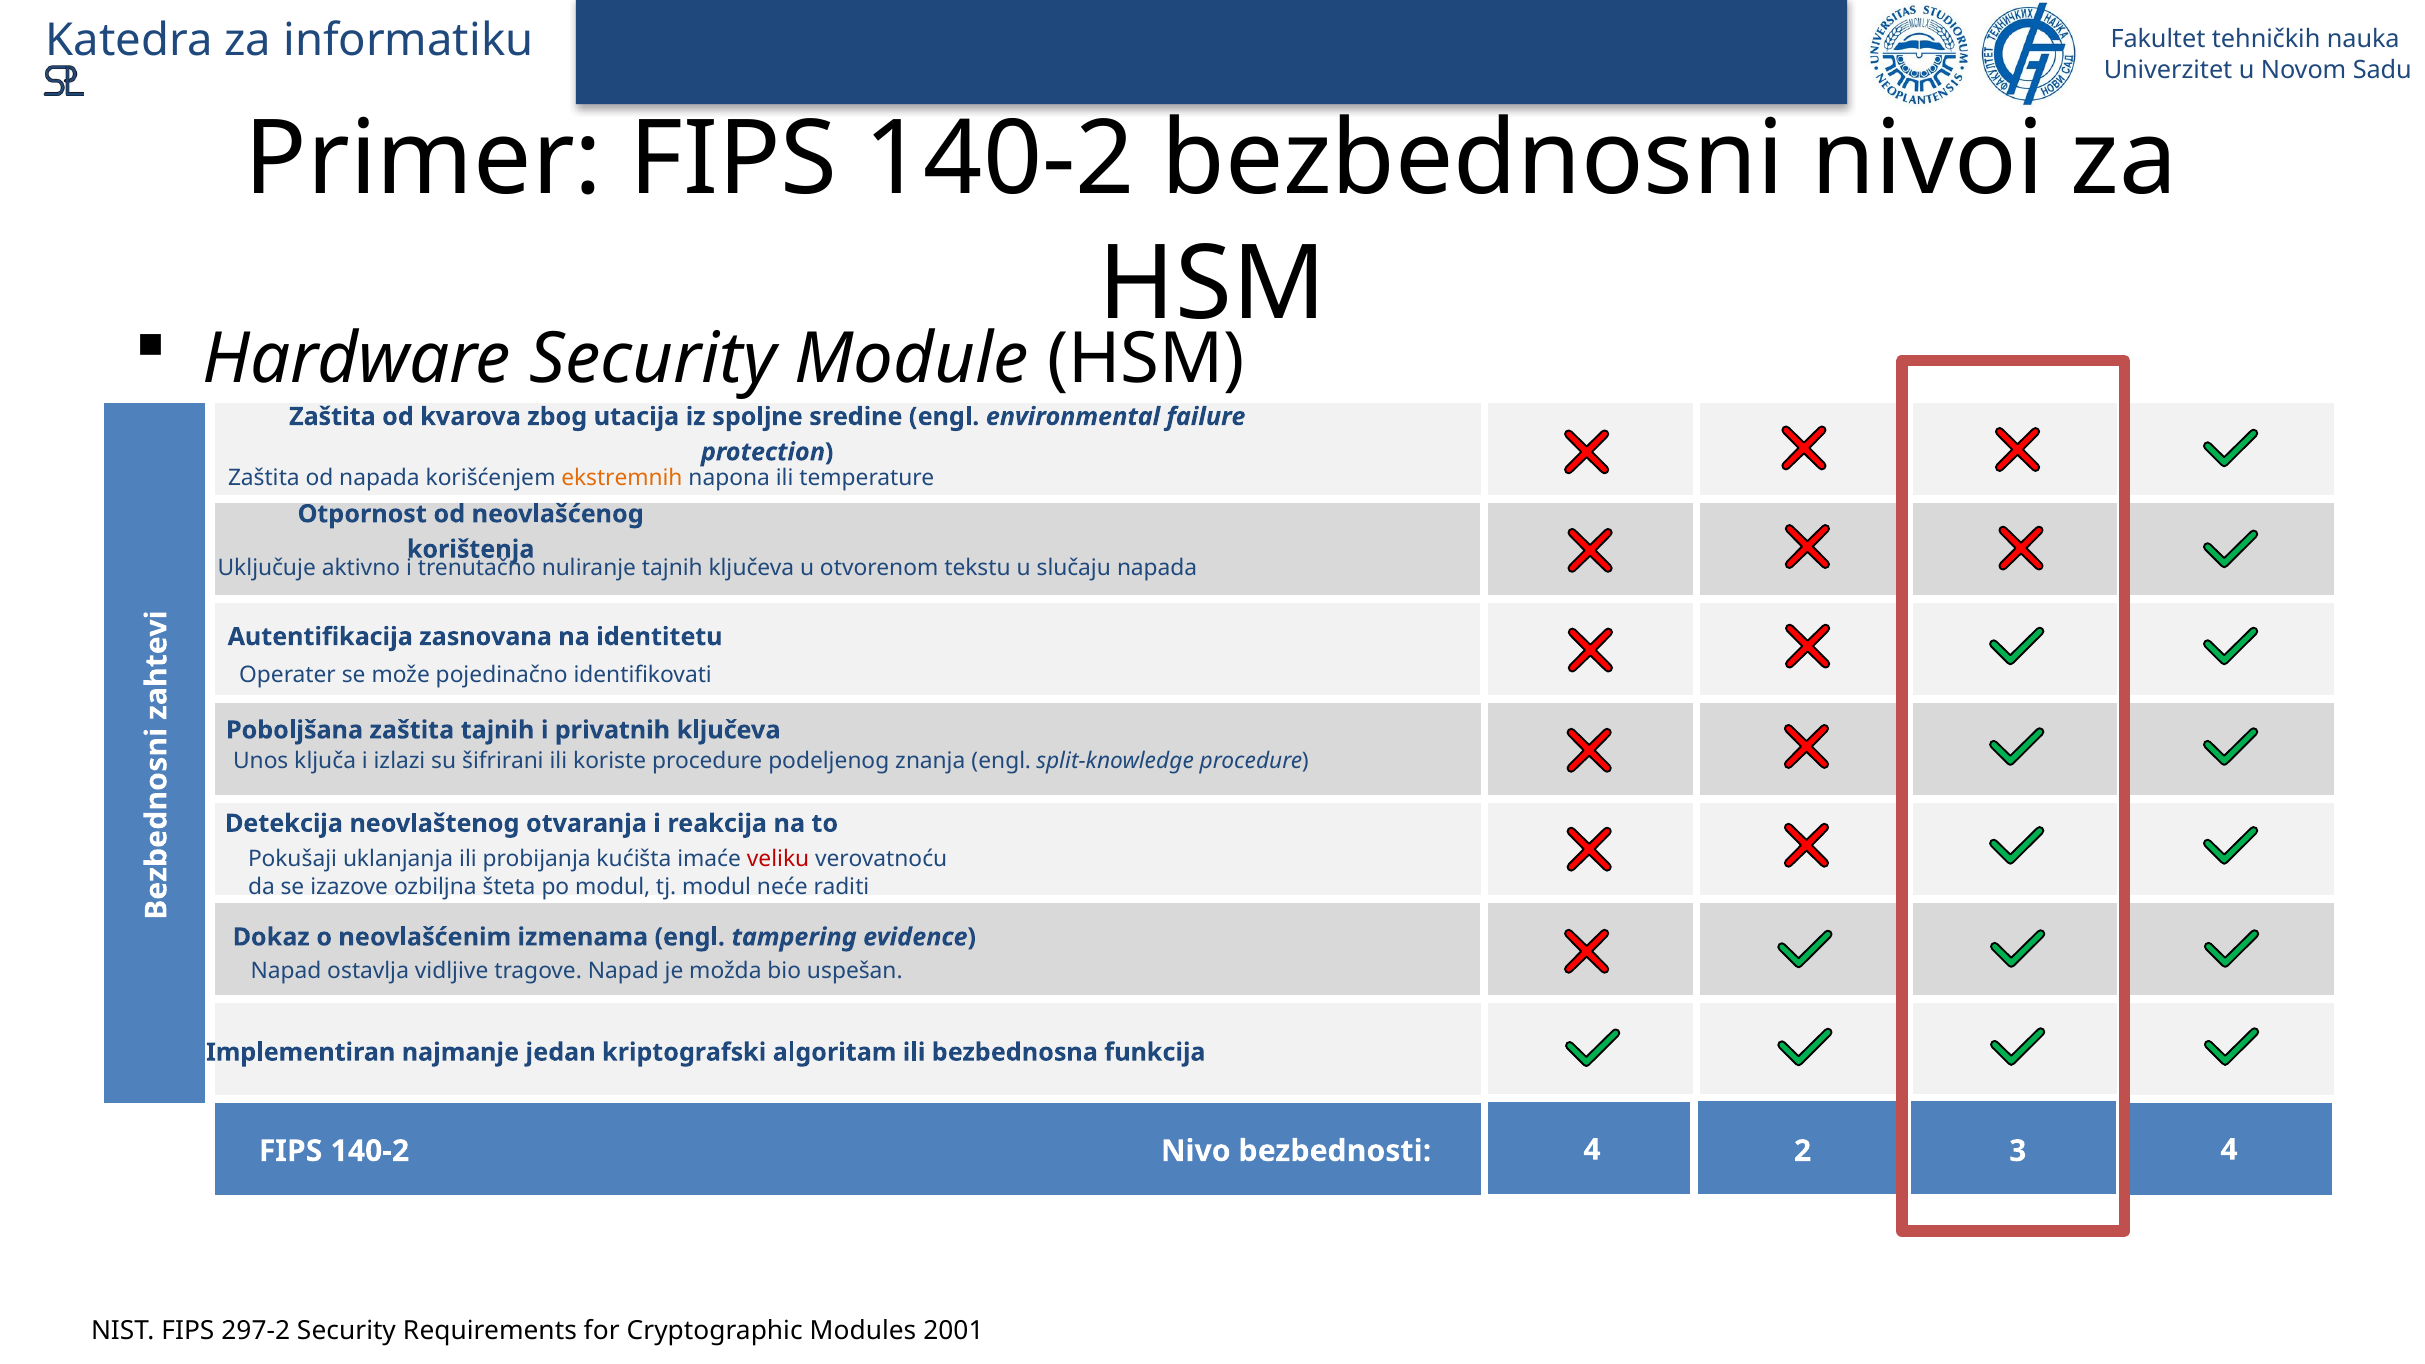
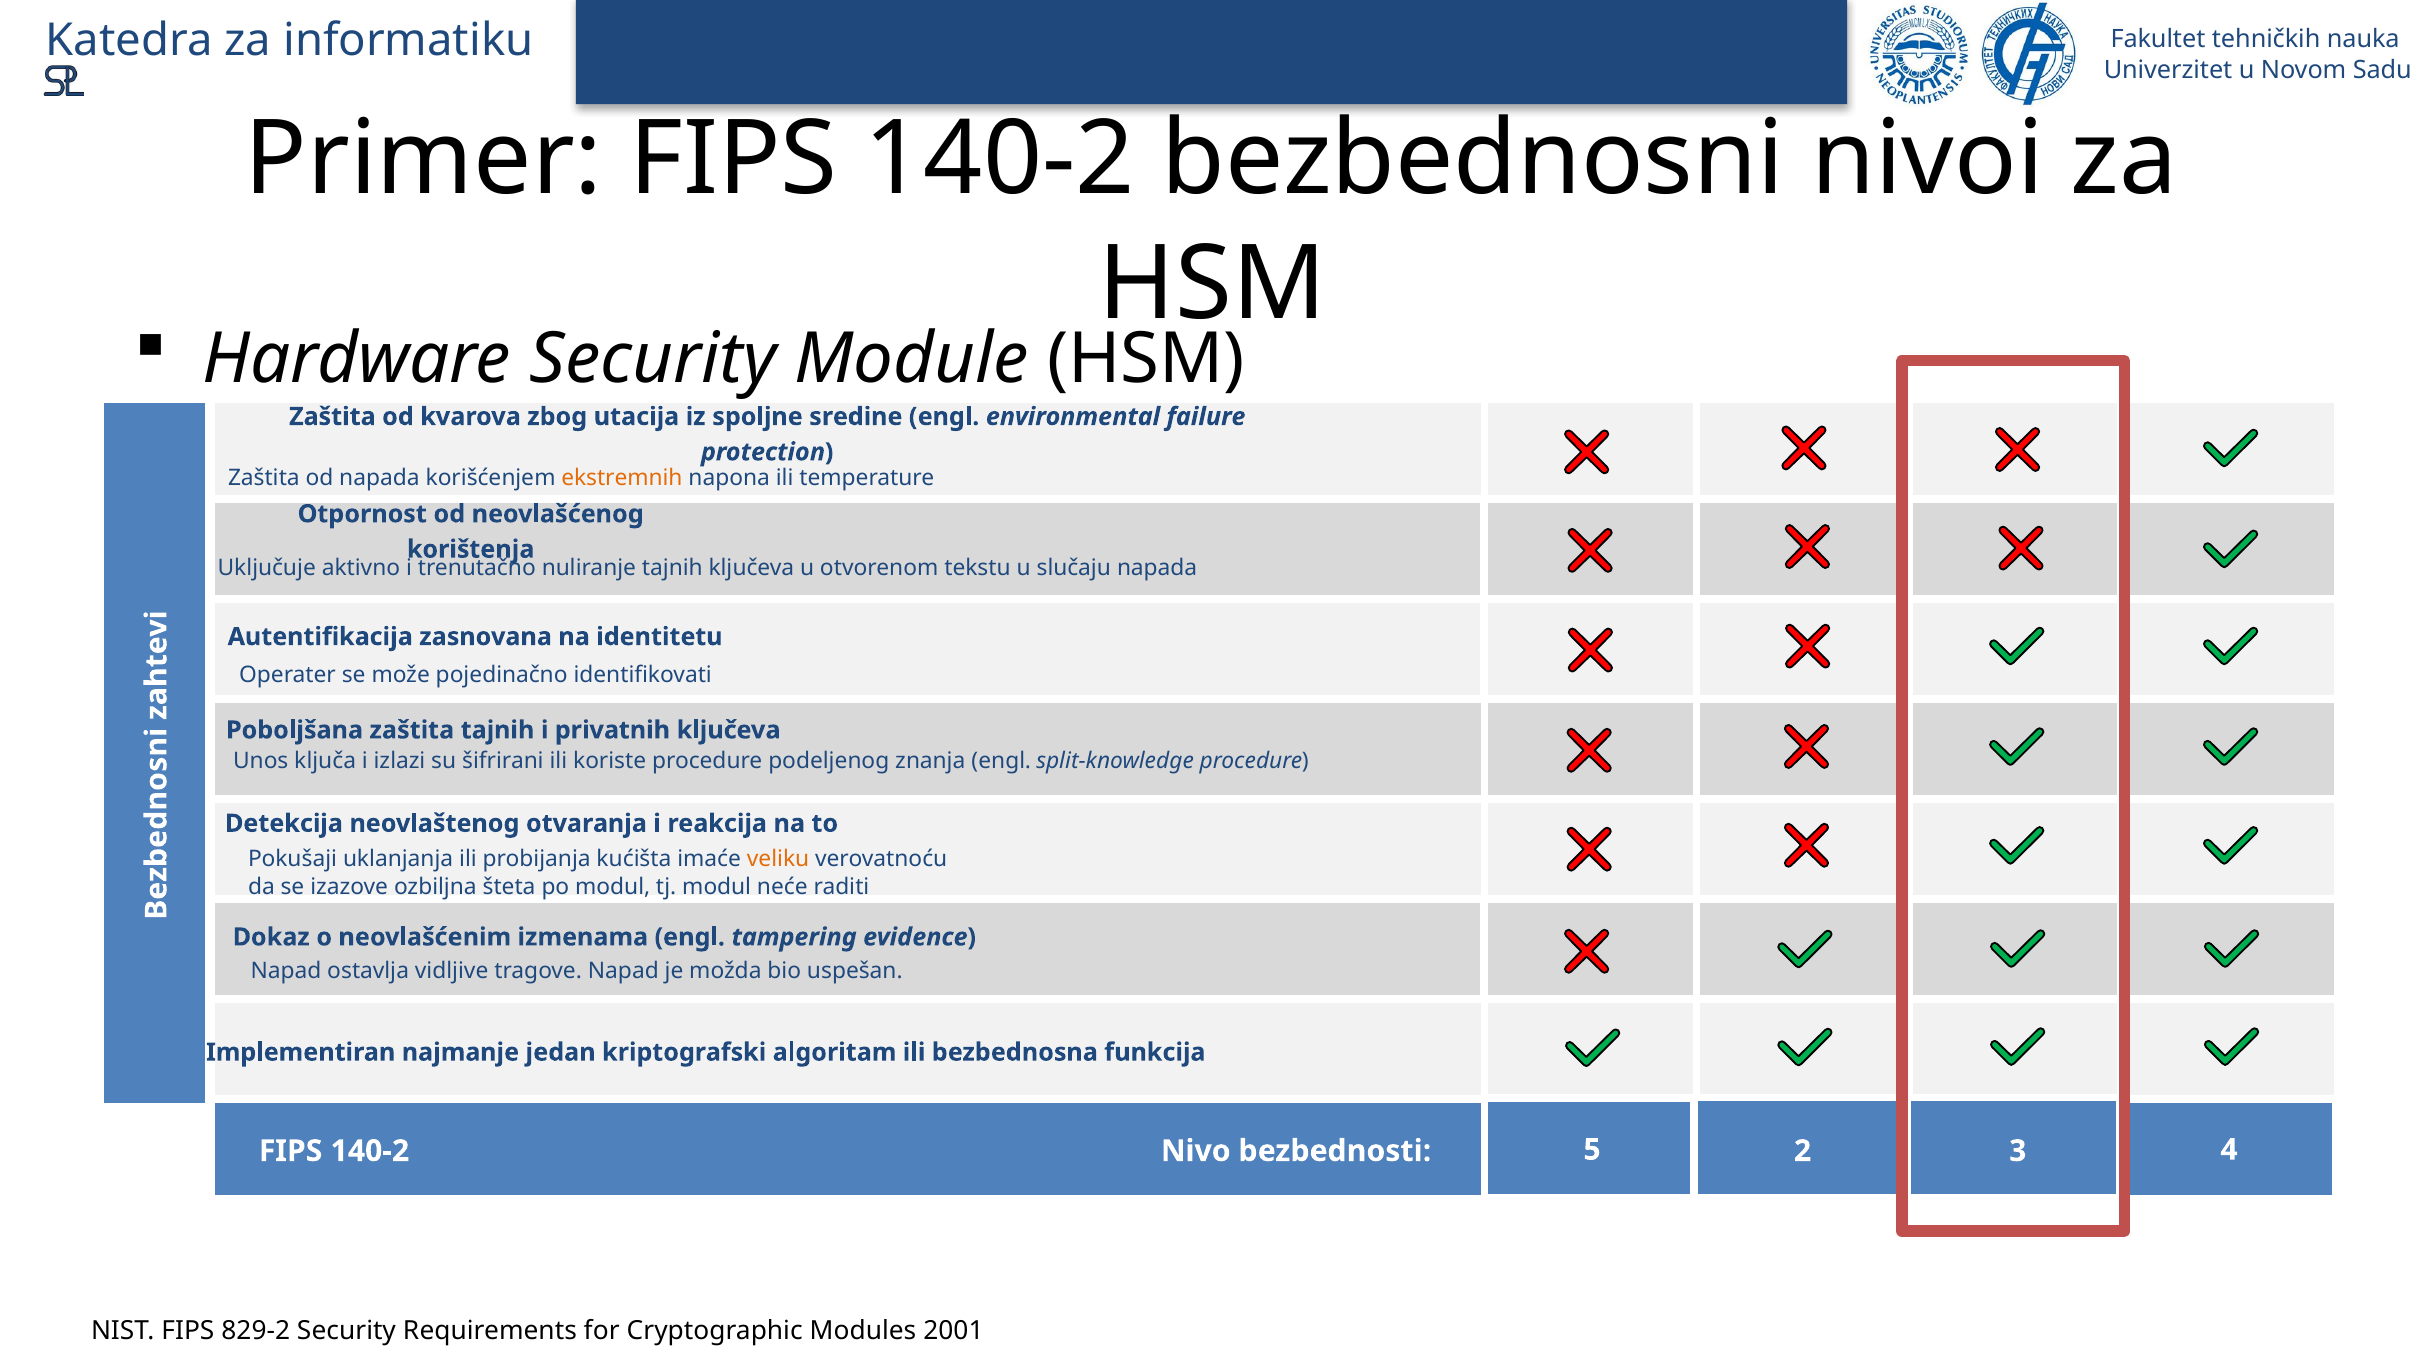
veliku colour: red -> orange
bezbednosti 4: 4 -> 5
297-2: 297-2 -> 829-2
